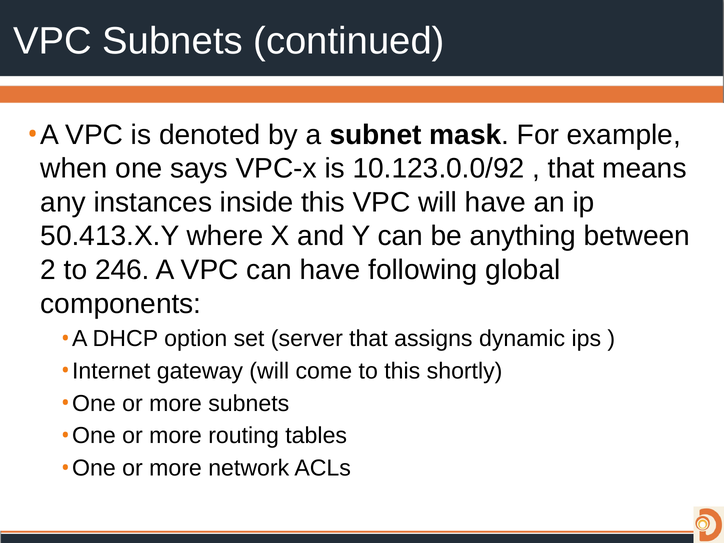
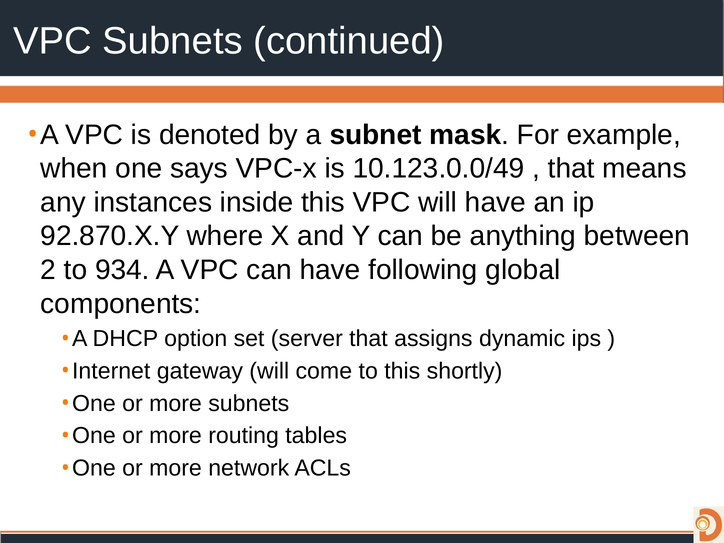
10.123.0.0/92: 10.123.0.0/92 -> 10.123.0.0/49
50.413.X.Y: 50.413.X.Y -> 92.870.X.Y
246: 246 -> 934
